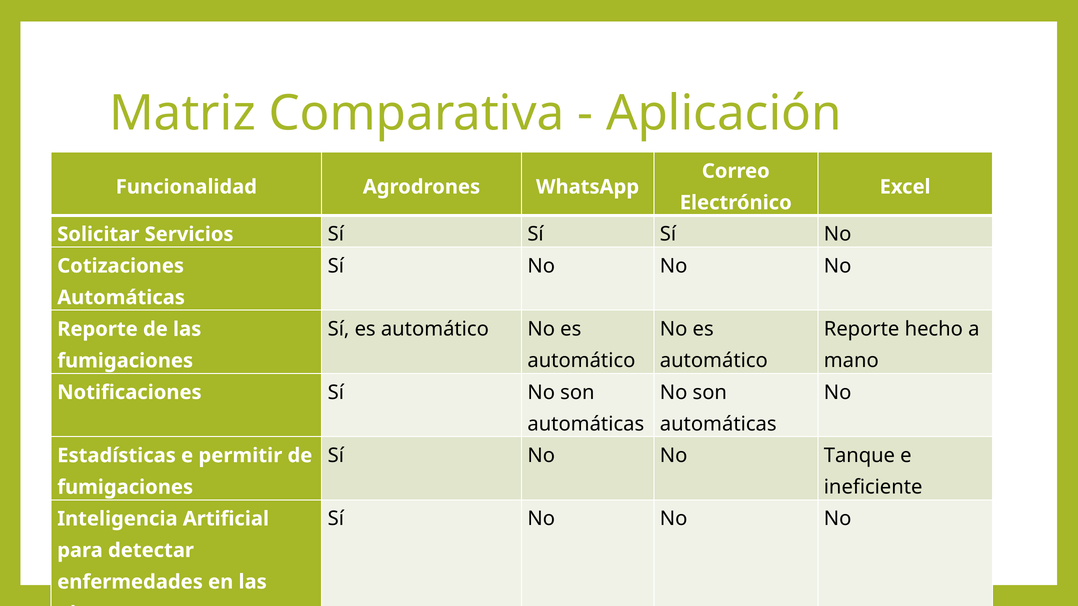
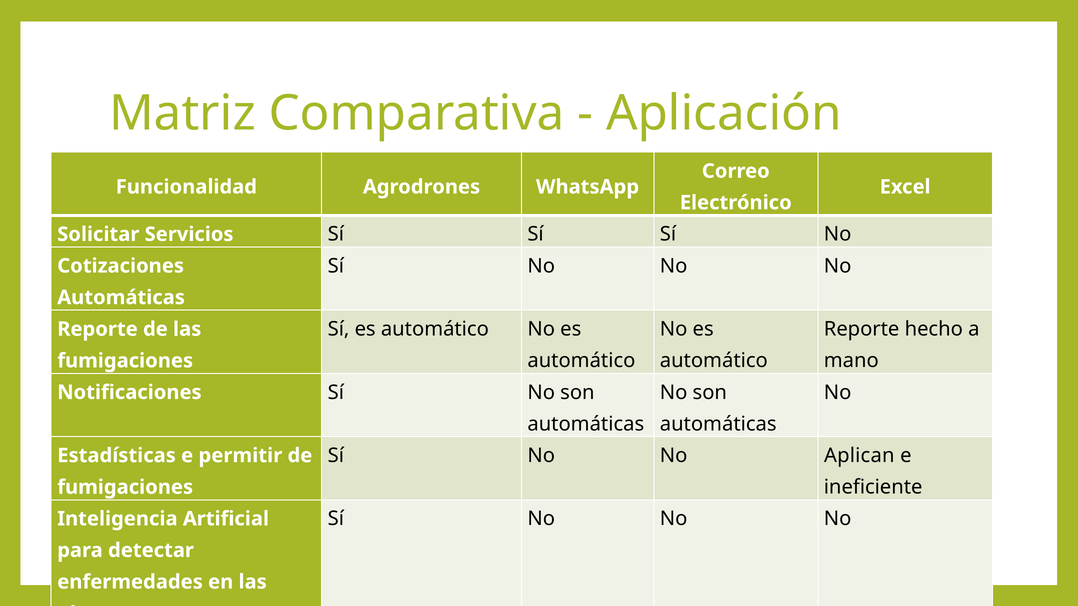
Tanque: Tanque -> Aplican
